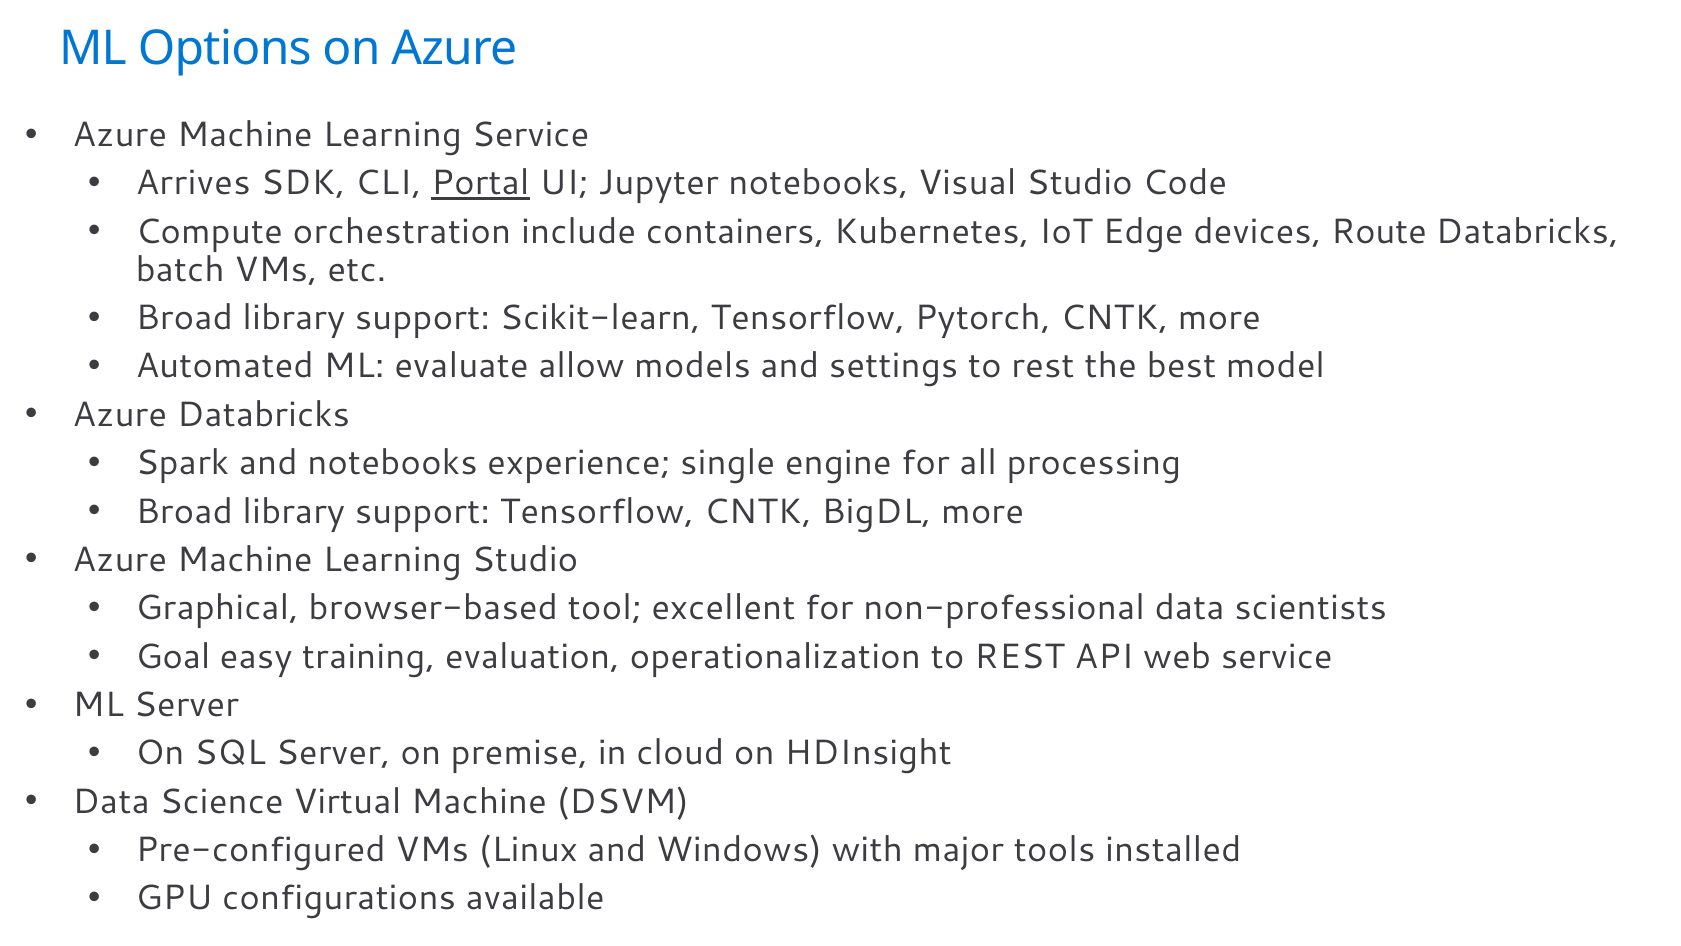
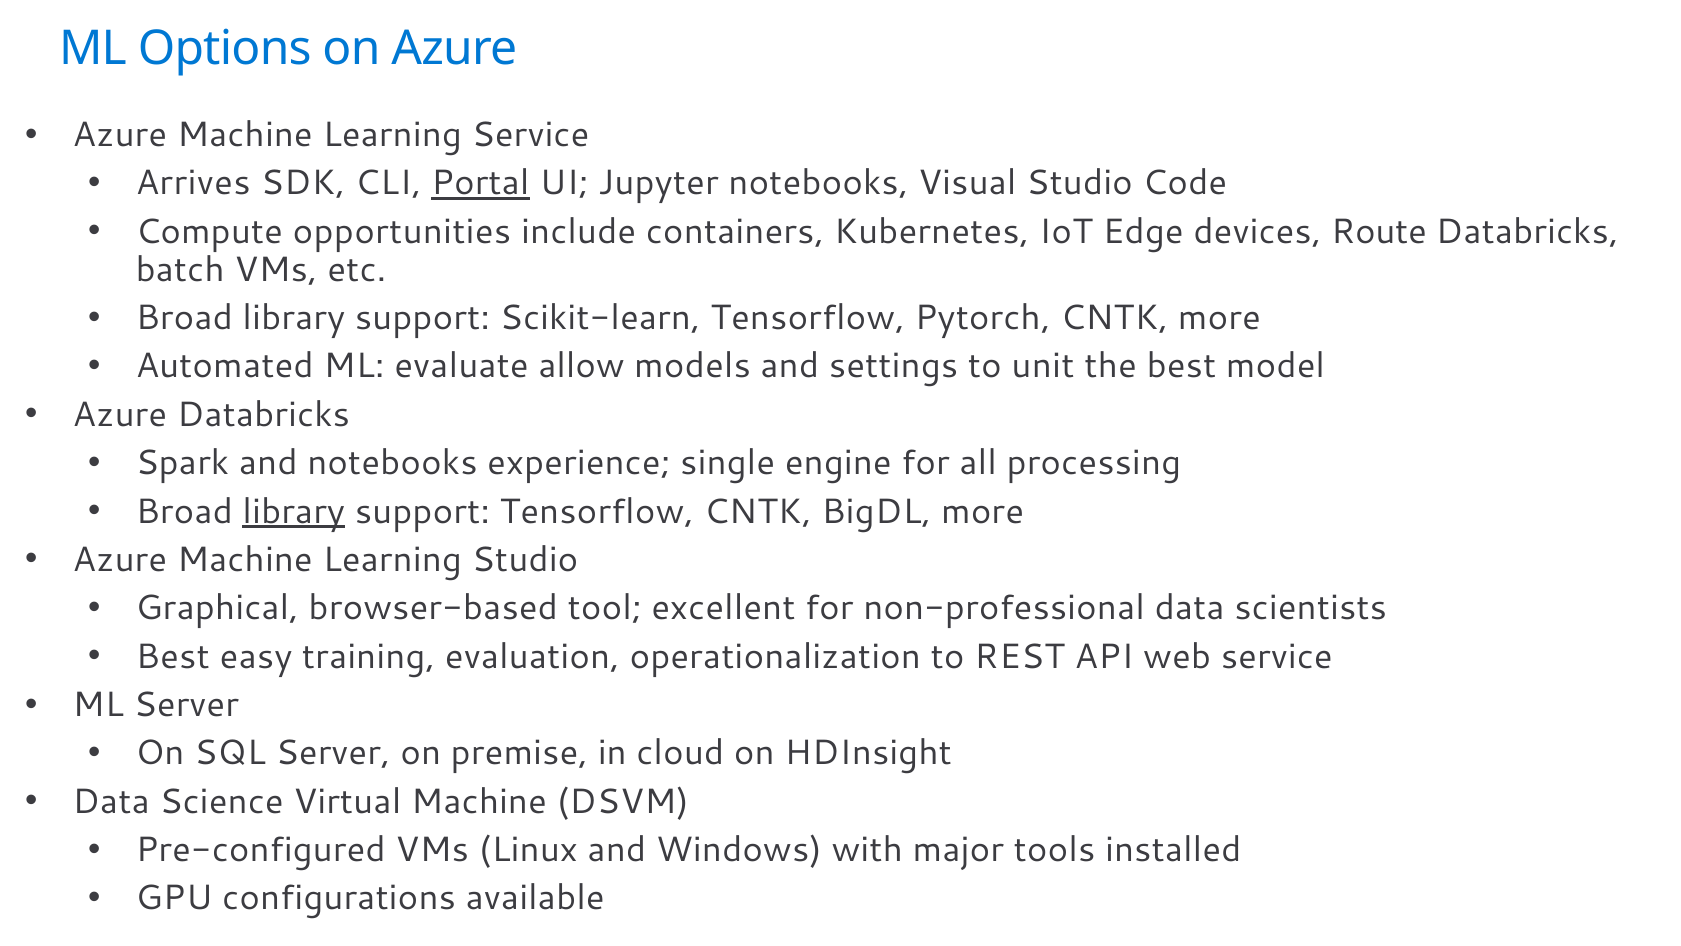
orchestration: orchestration -> opportunities
settings to rest: rest -> unit
library at (294, 511) underline: none -> present
Goal at (173, 656): Goal -> Best
